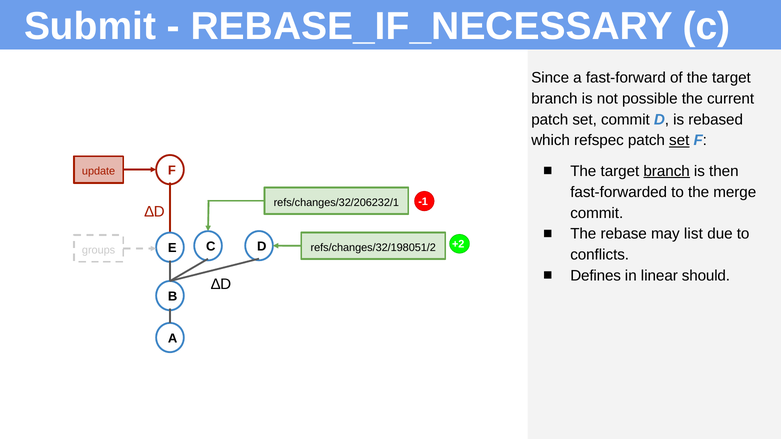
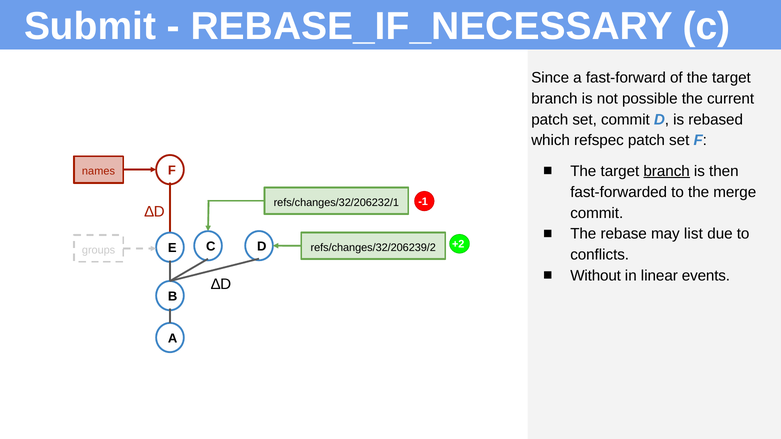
set at (679, 141) underline: present -> none
update: update -> names
refs/changes/32/198051/2: refs/changes/32/198051/2 -> refs/changes/32/206239/2
Defines: Defines -> Without
should: should -> events
